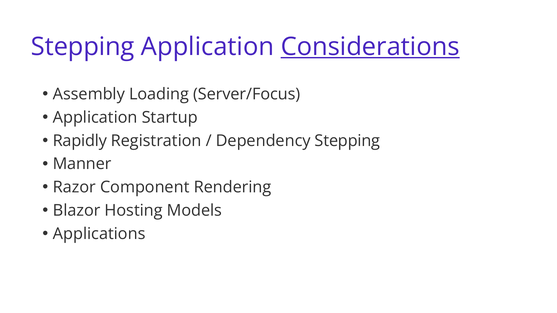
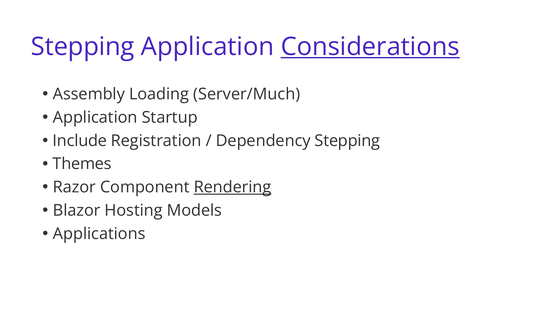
Server/Focus: Server/Focus -> Server/Much
Rapidly: Rapidly -> Include
Manner: Manner -> Themes
Rendering underline: none -> present
